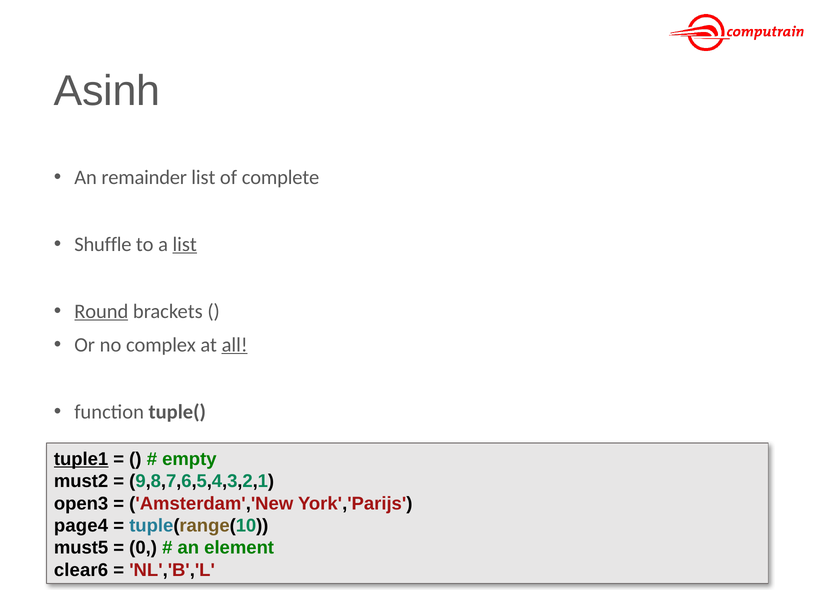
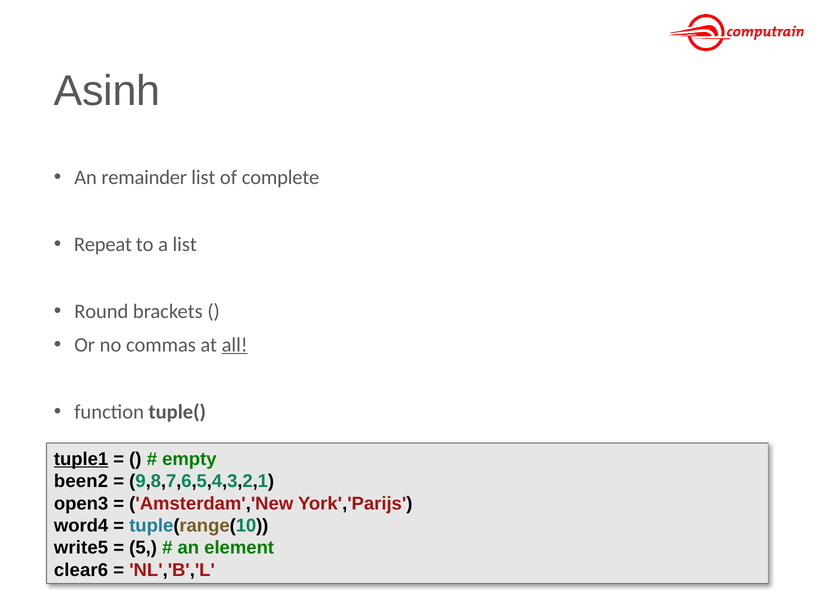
Shuffle: Shuffle -> Repeat
list at (185, 244) underline: present -> none
Round underline: present -> none
complex: complex -> commas
must2: must2 -> been2
page4: page4 -> word4
must5: must5 -> write5
0: 0 -> 5
